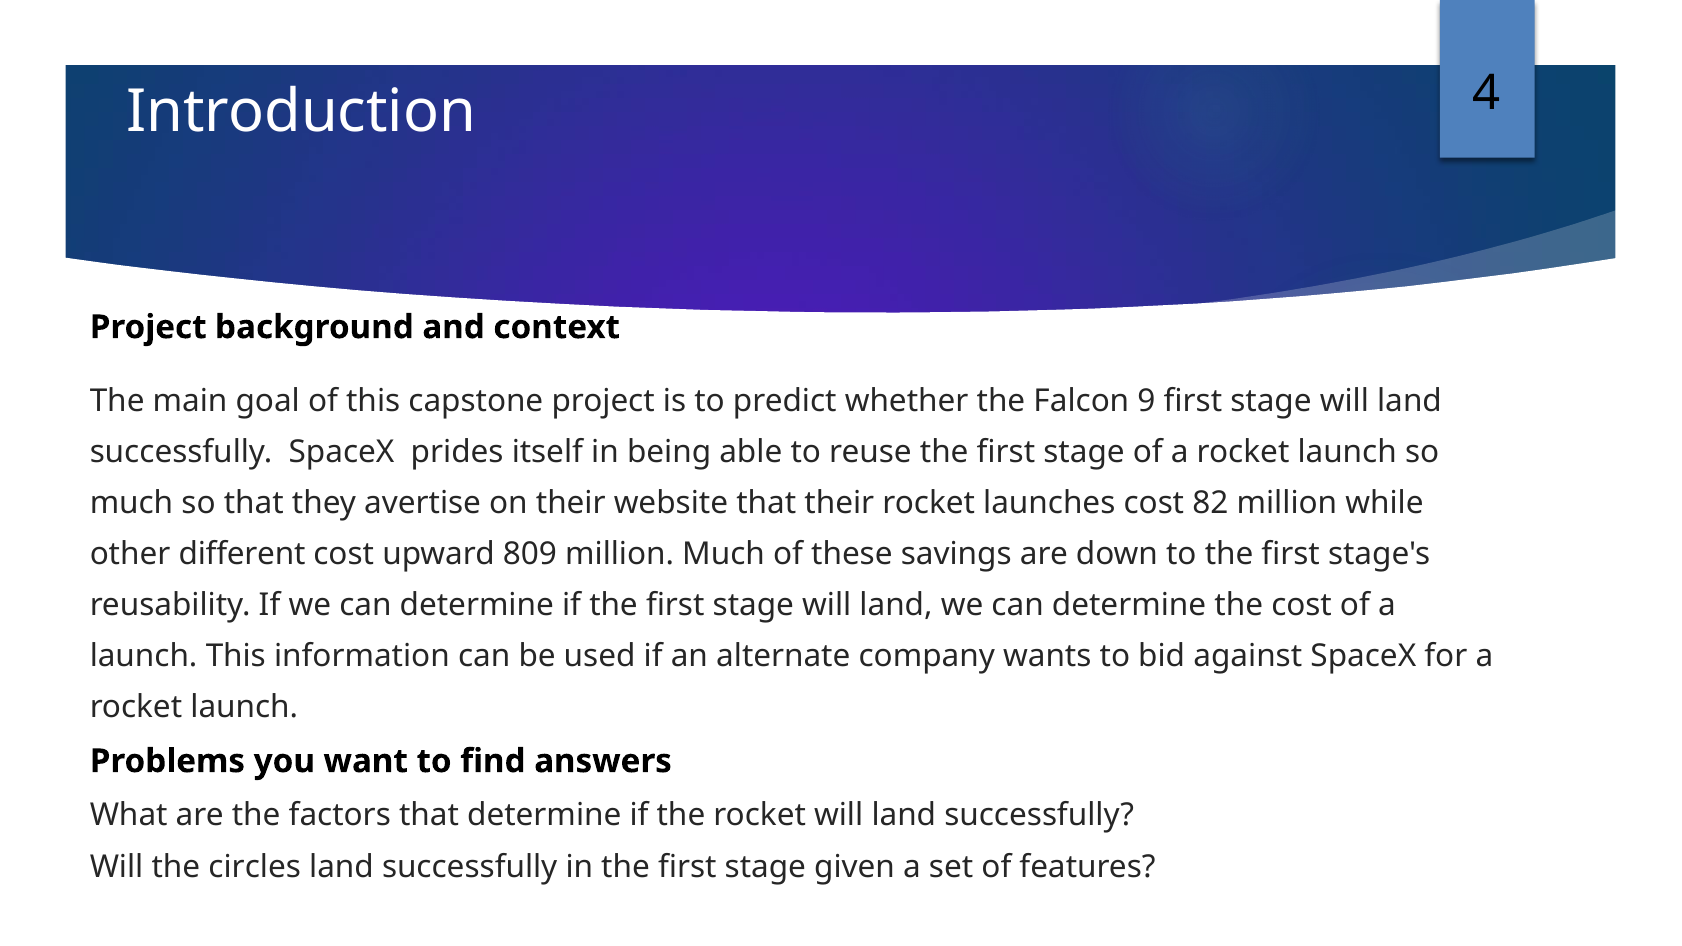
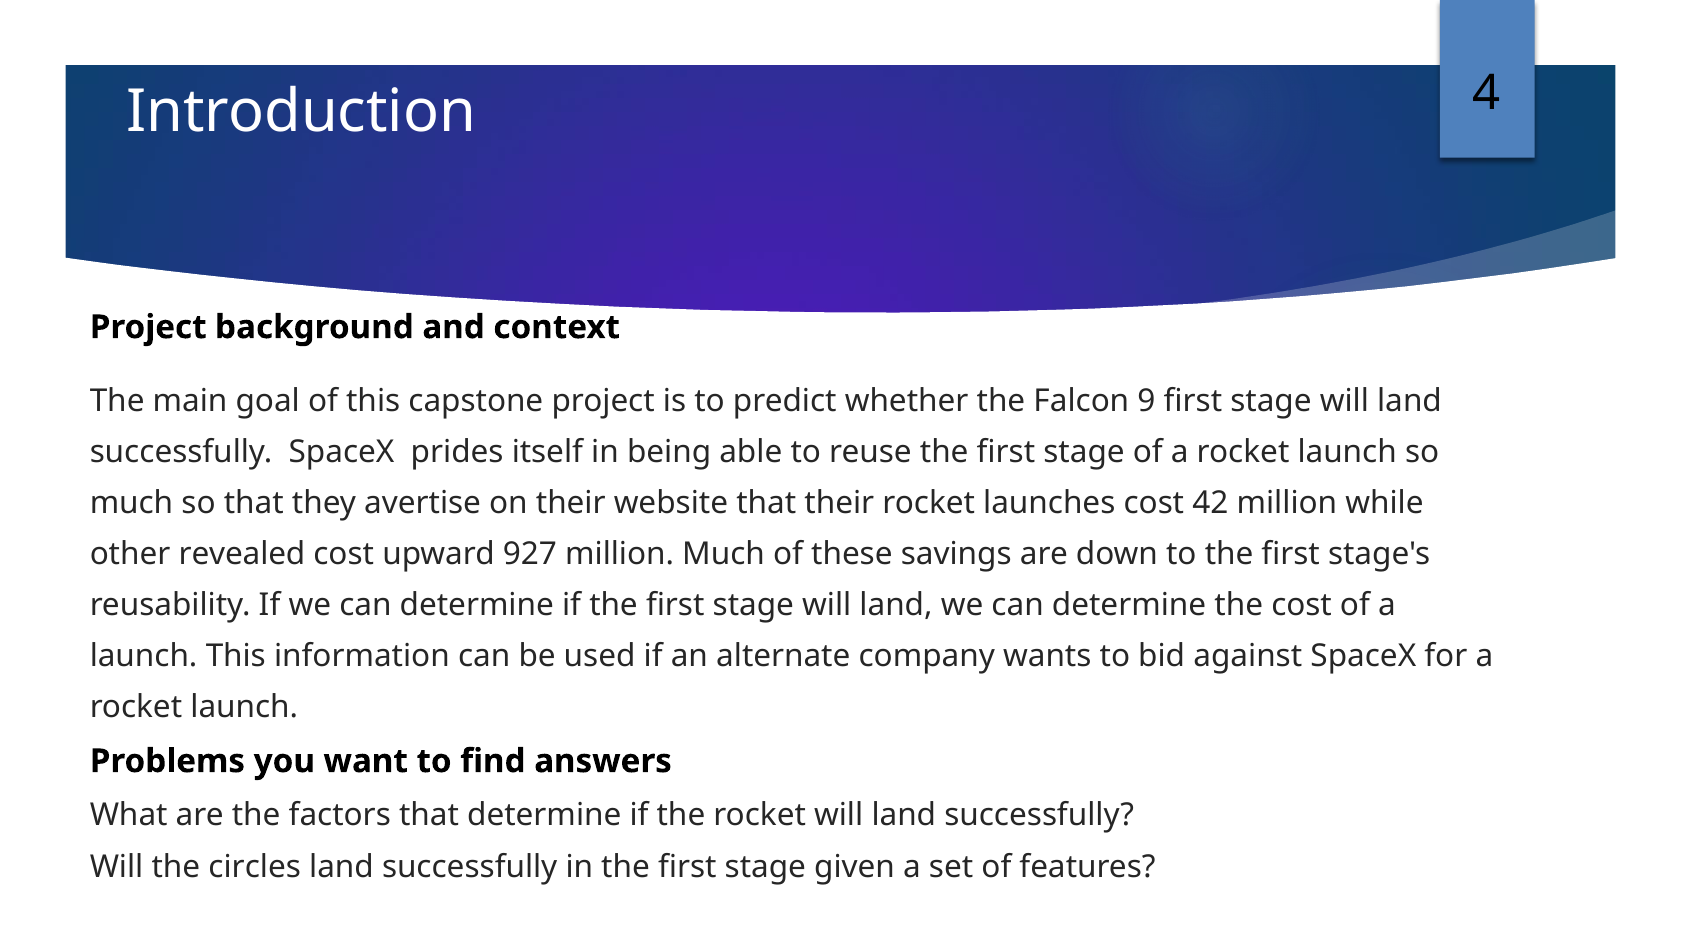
82: 82 -> 42
different: different -> revealed
809: 809 -> 927
